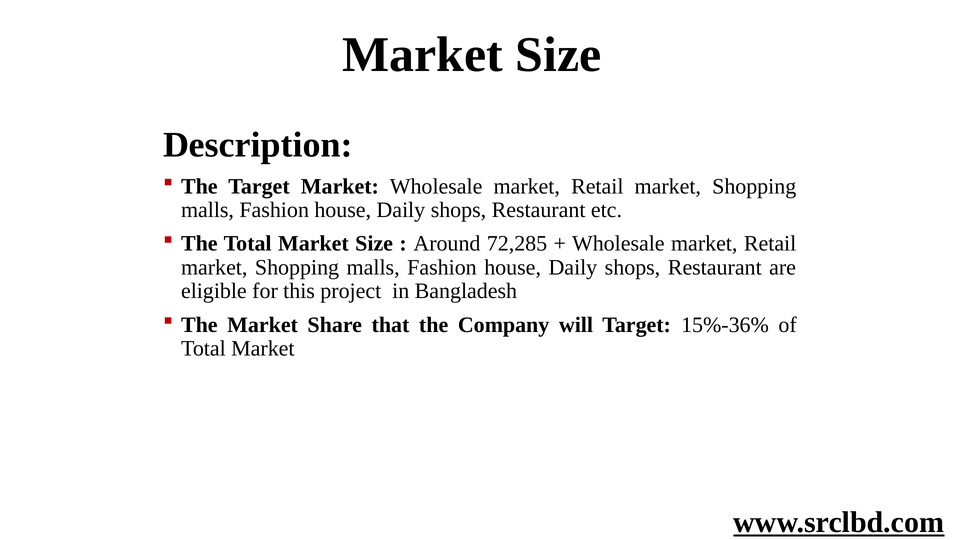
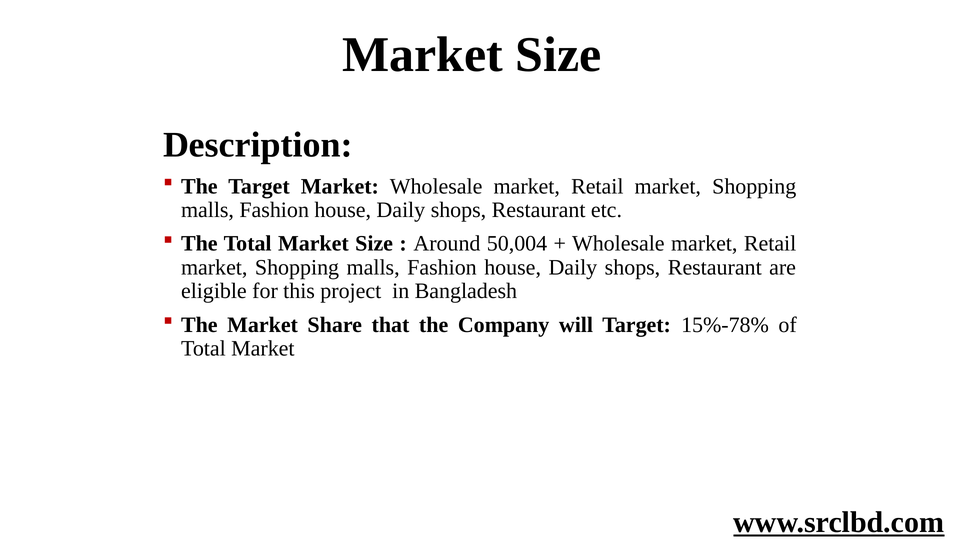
72,285: 72,285 -> 50,004
15%-36%: 15%-36% -> 15%-78%
